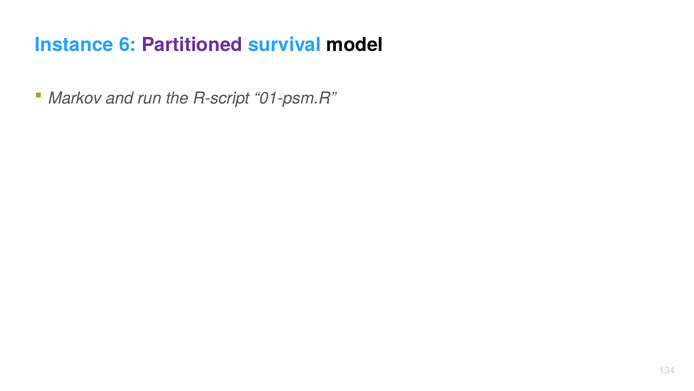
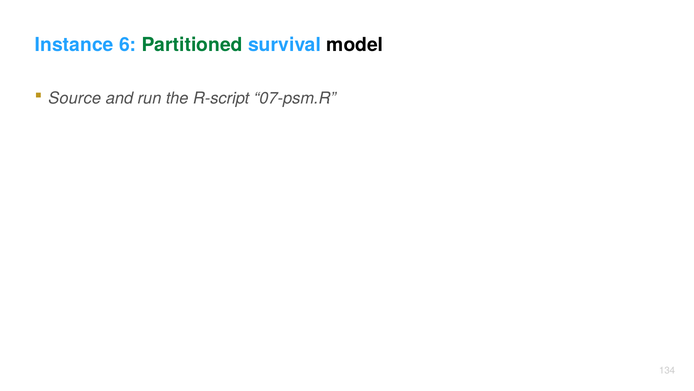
Partitioned colour: purple -> green
Markov: Markov -> Source
01-psm.R: 01-psm.R -> 07-psm.R
